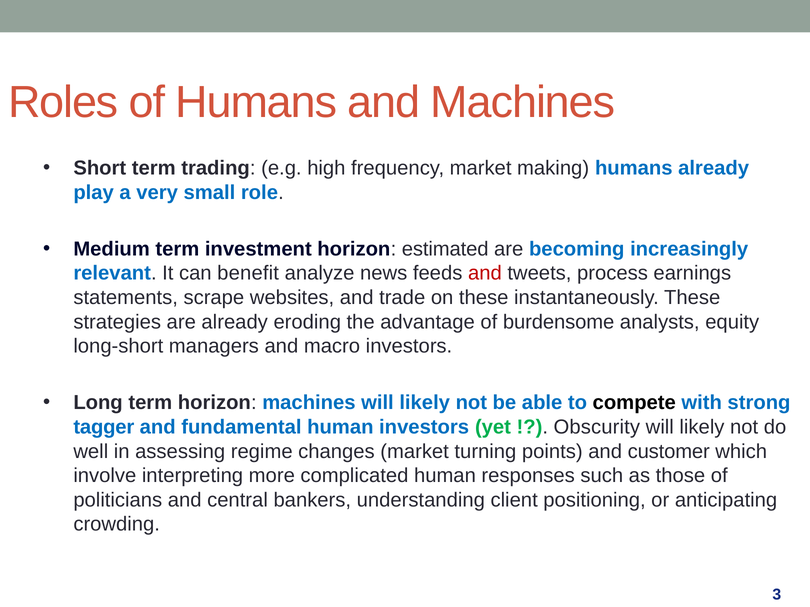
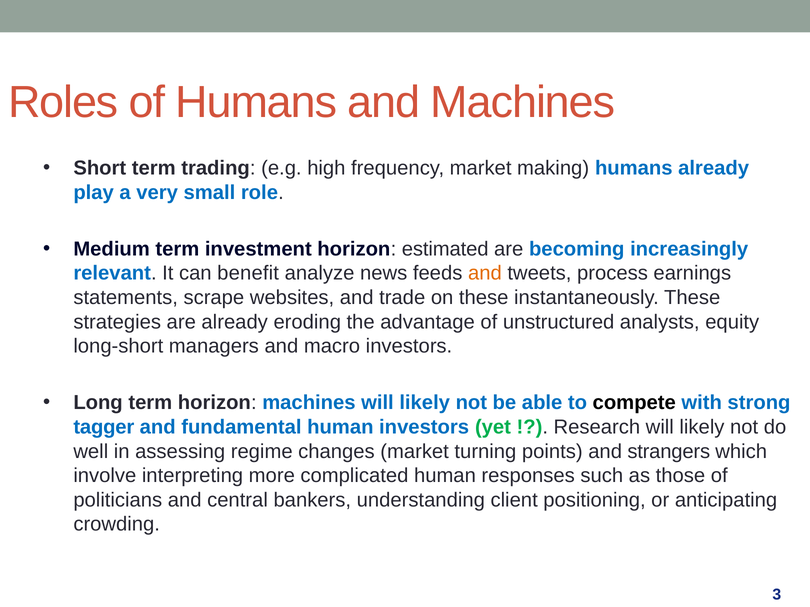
and at (485, 274) colour: red -> orange
burdensome: burdensome -> unstructured
Obscurity: Obscurity -> Research
customer: customer -> strangers
